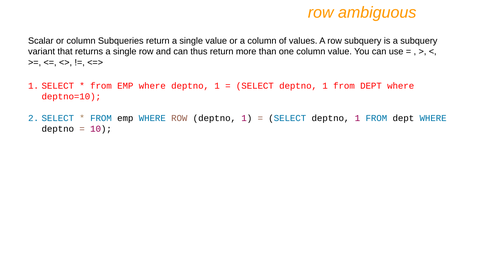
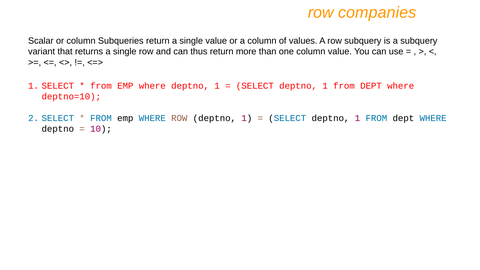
ambiguous: ambiguous -> companies
